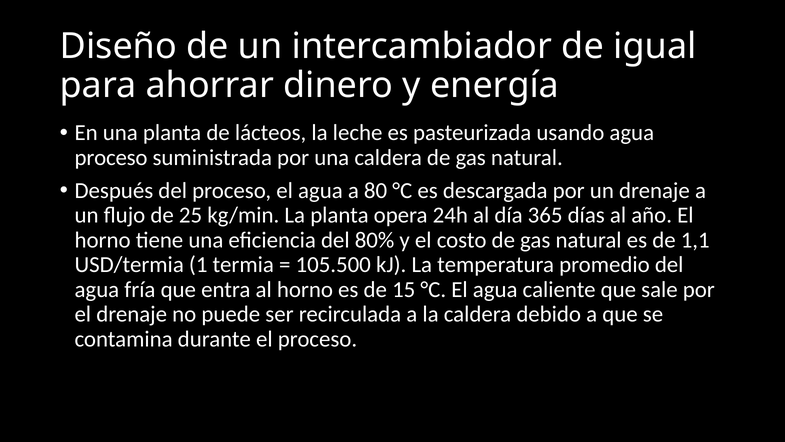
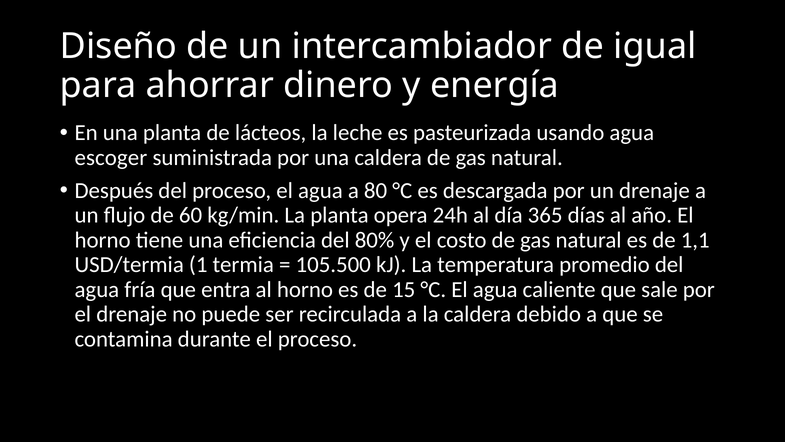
proceso at (111, 157): proceso -> escoger
25: 25 -> 60
